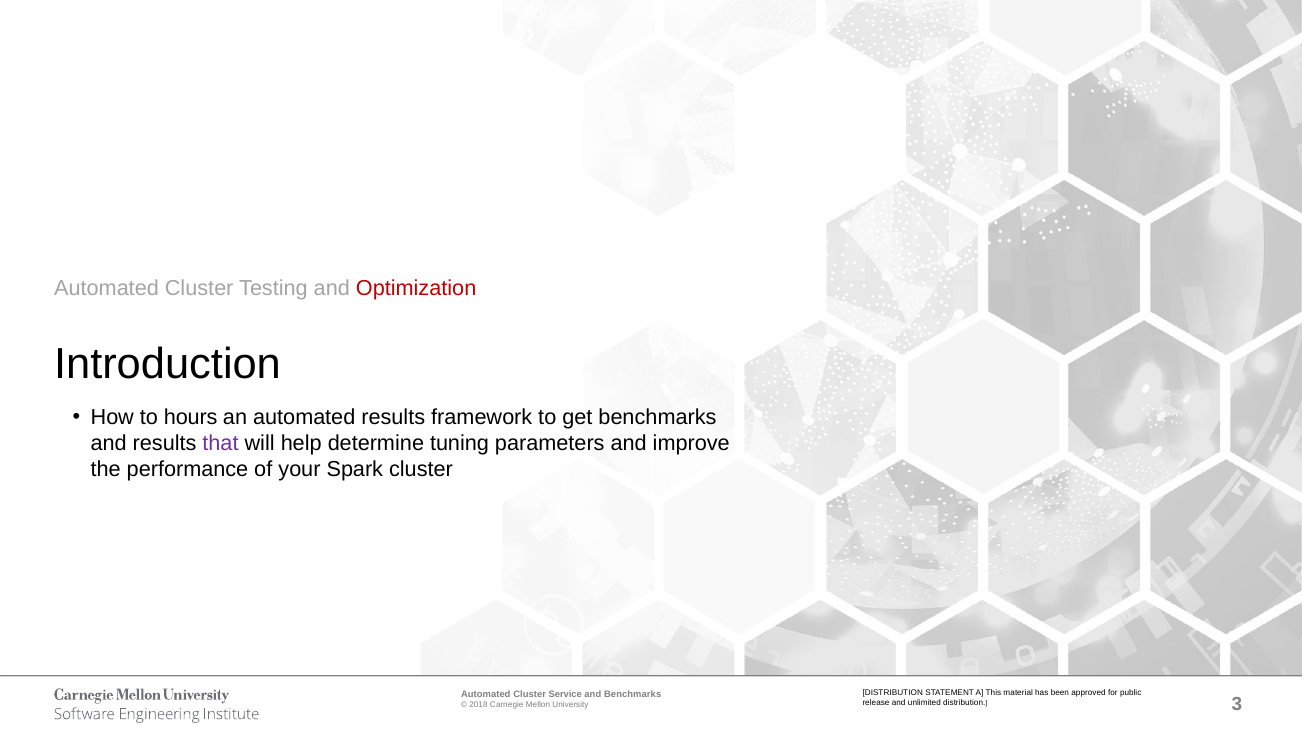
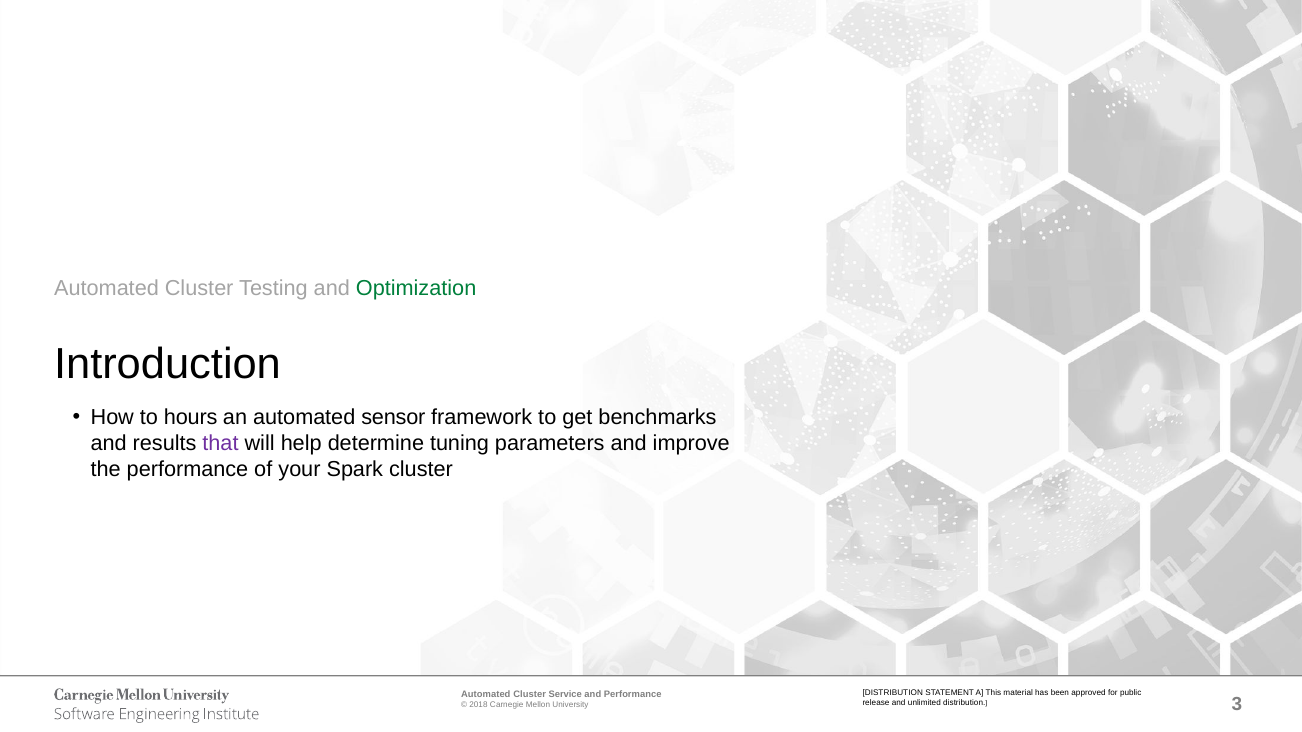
Optimization colour: red -> green
automated results: results -> sensor
and Benchmarks: Benchmarks -> Performance
